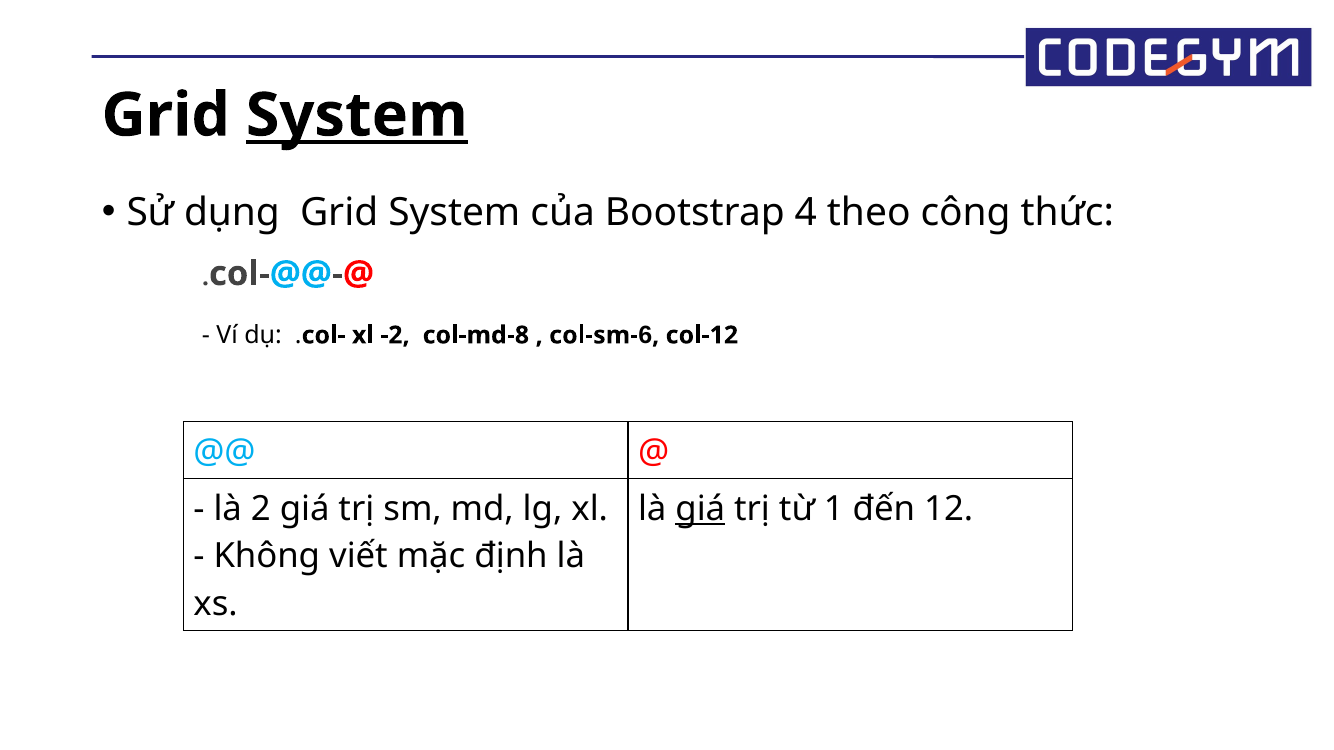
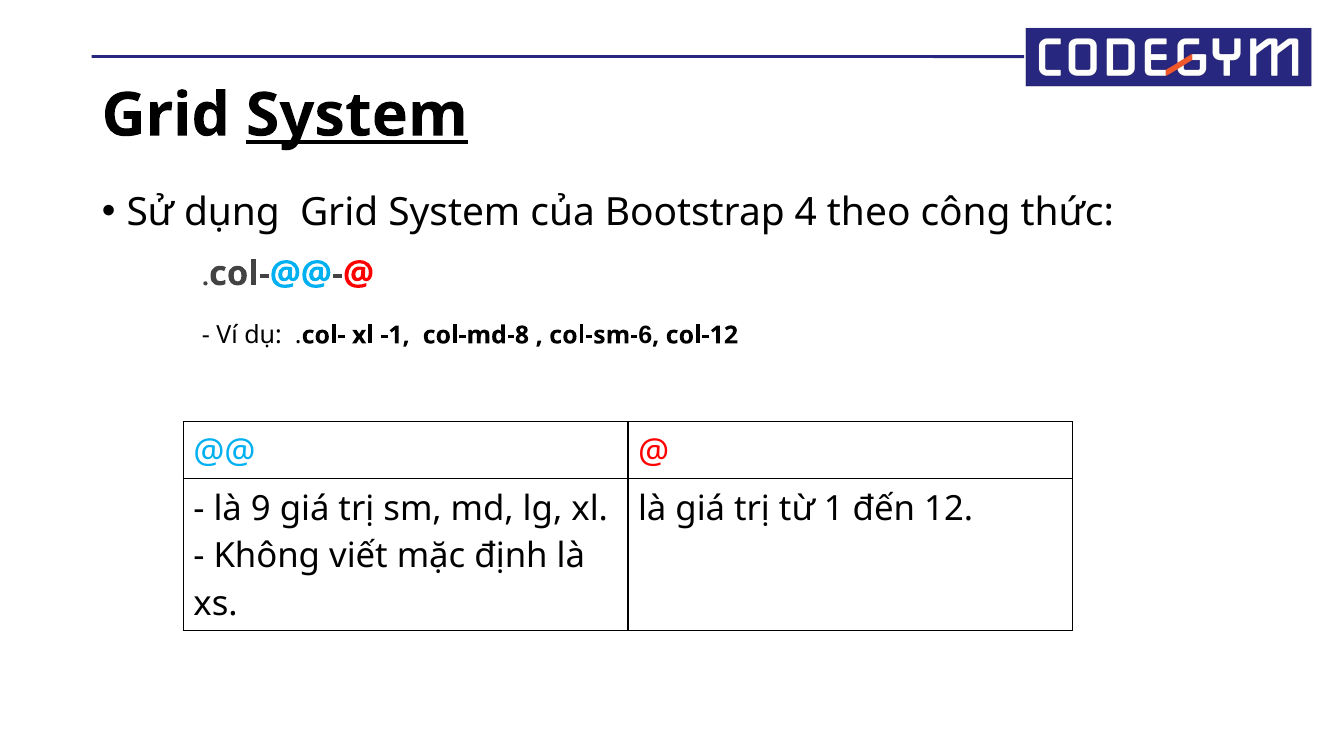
-2: -2 -> -1
2: 2 -> 9
giá at (700, 510) underline: present -> none
